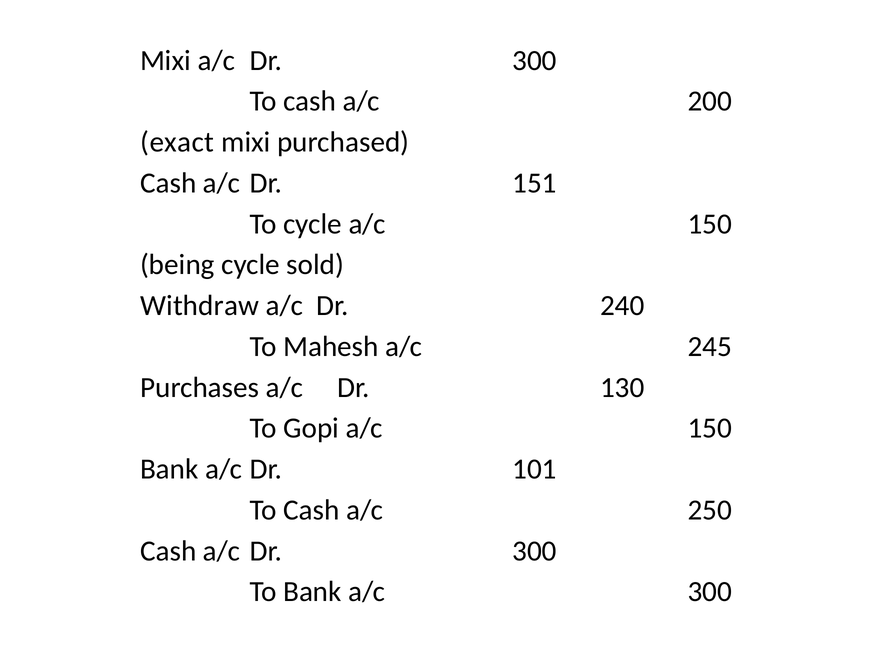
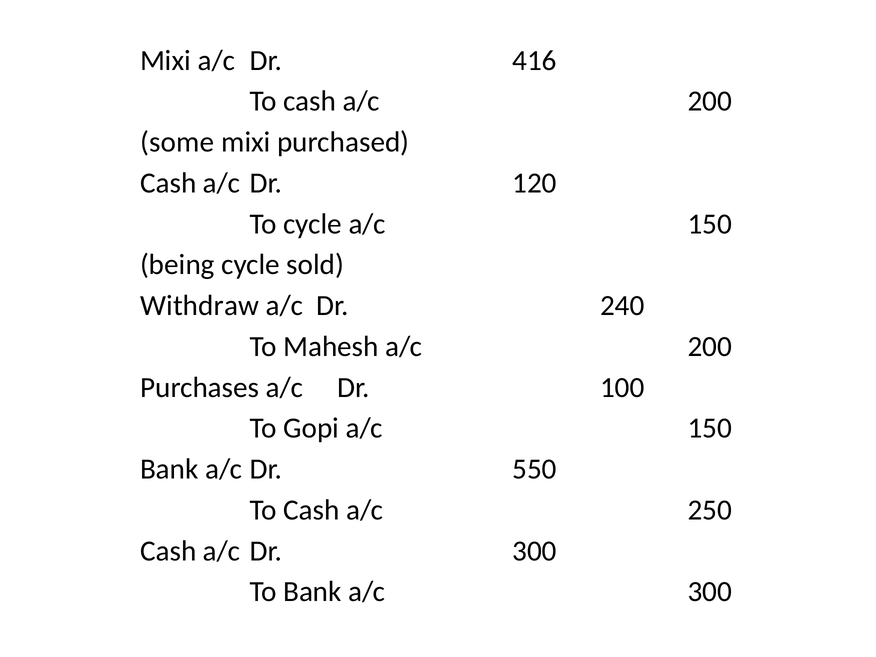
Mixi a/c Dr 300: 300 -> 416
exact: exact -> some
151: 151 -> 120
Mahesh a/c 245: 245 -> 200
130: 130 -> 100
101: 101 -> 550
